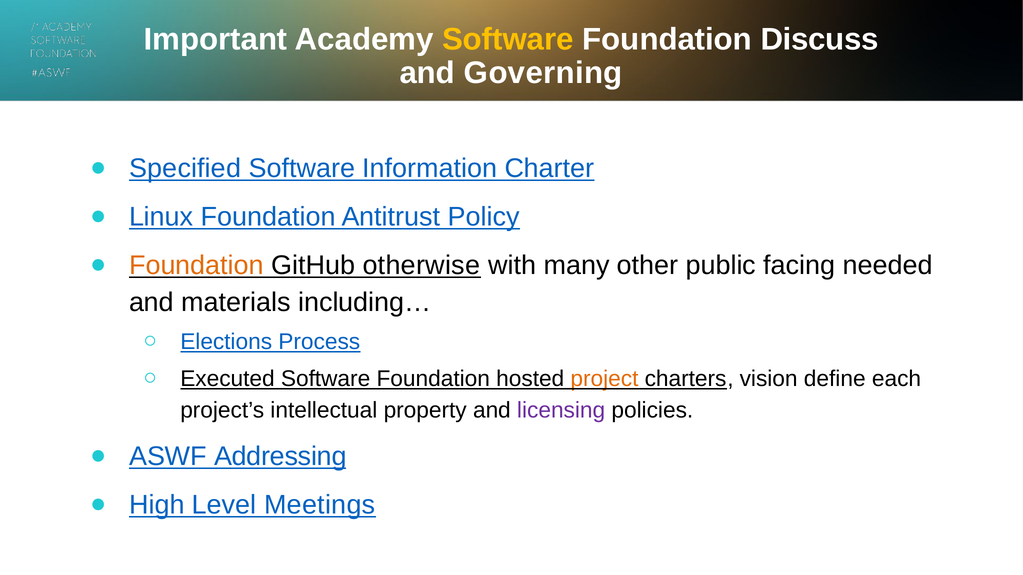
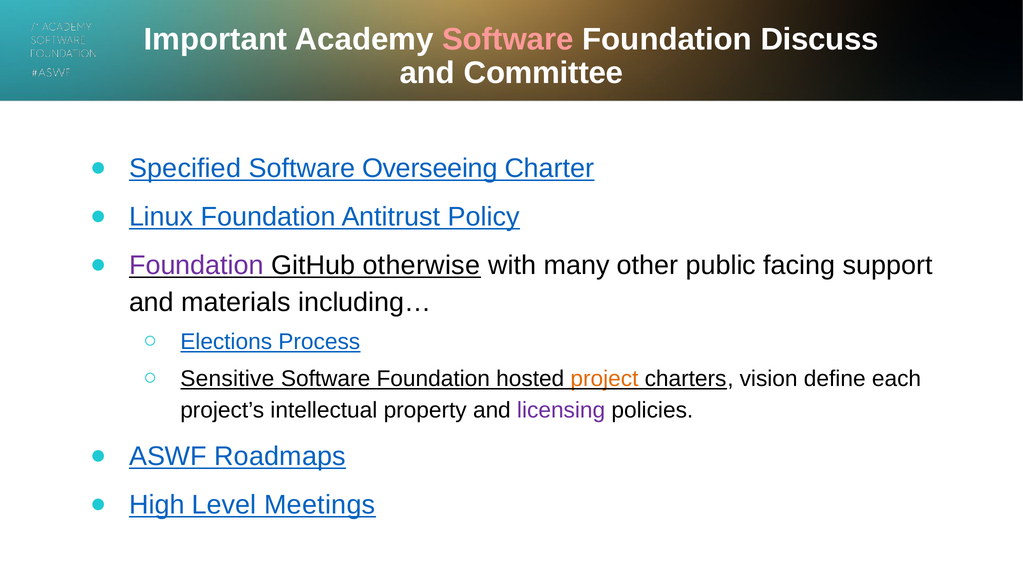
Software at (508, 39) colour: yellow -> pink
Governing: Governing -> Committee
Information: Information -> Overseeing
Foundation at (196, 266) colour: orange -> purple
needed: needed -> support
Executed: Executed -> Sensitive
Addressing: Addressing -> Roadmaps
